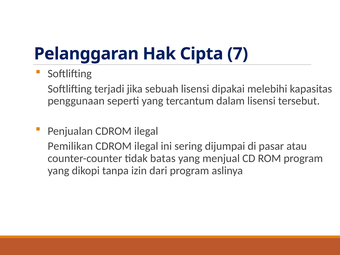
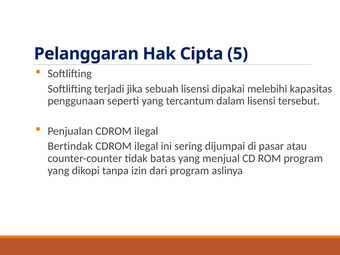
7: 7 -> 5
Pemilikan: Pemilikan -> Bertindak
